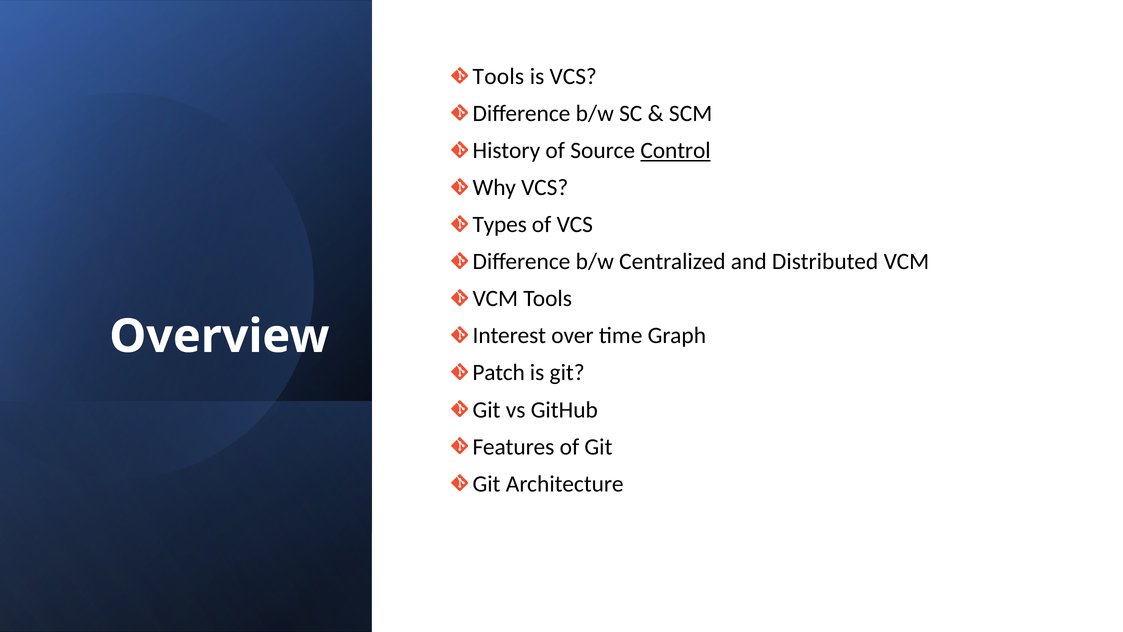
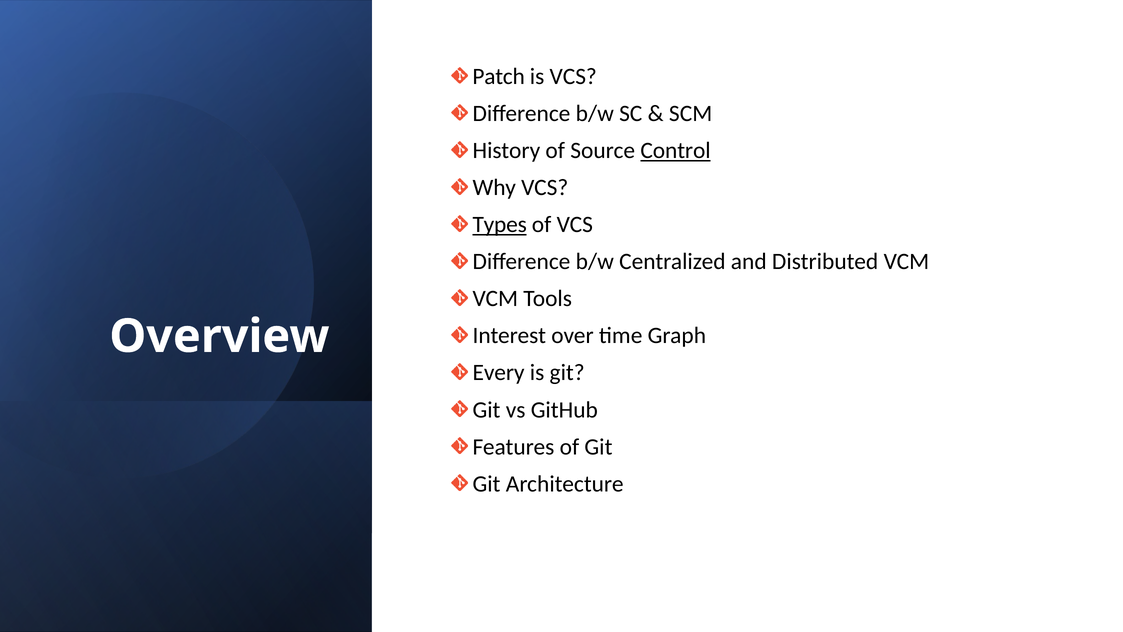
Tools at (498, 77): Tools -> Patch
Types underline: none -> present
Patch: Patch -> Every
